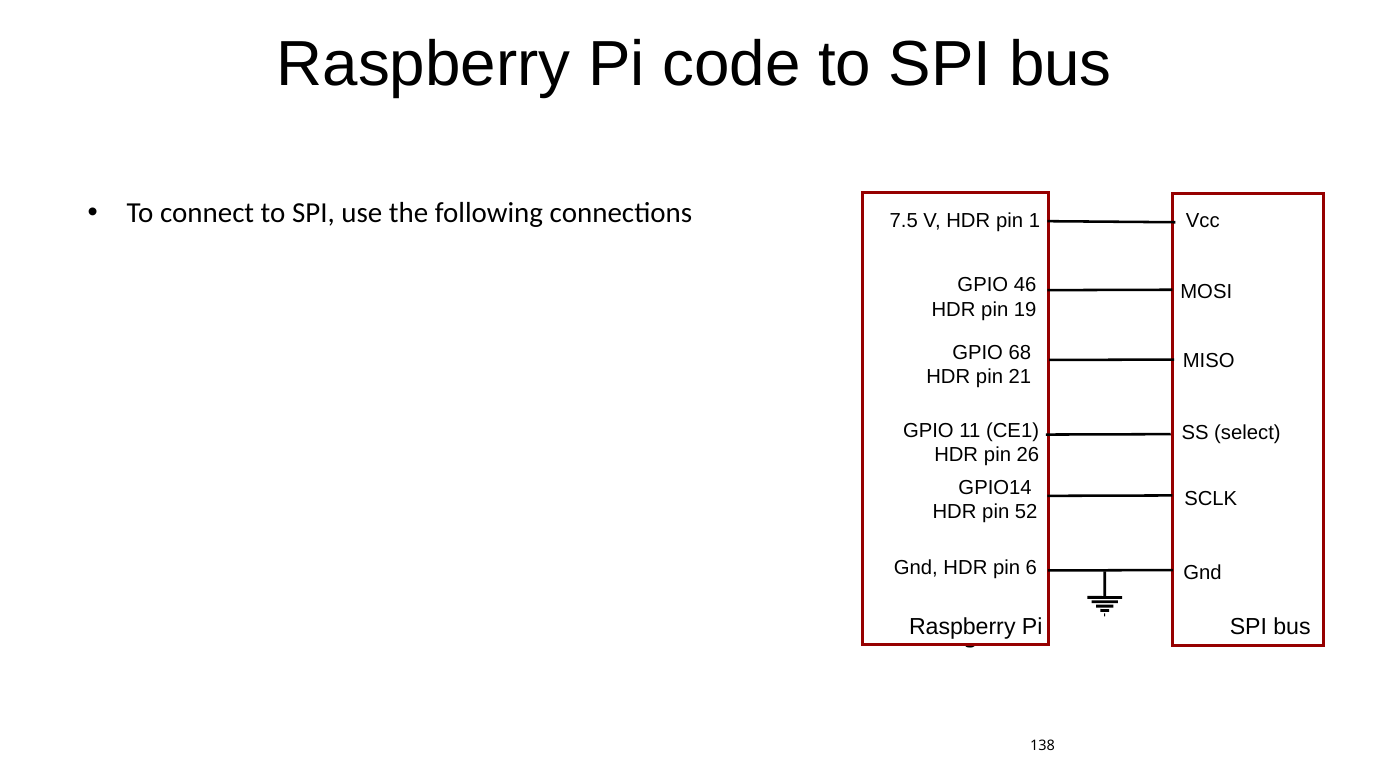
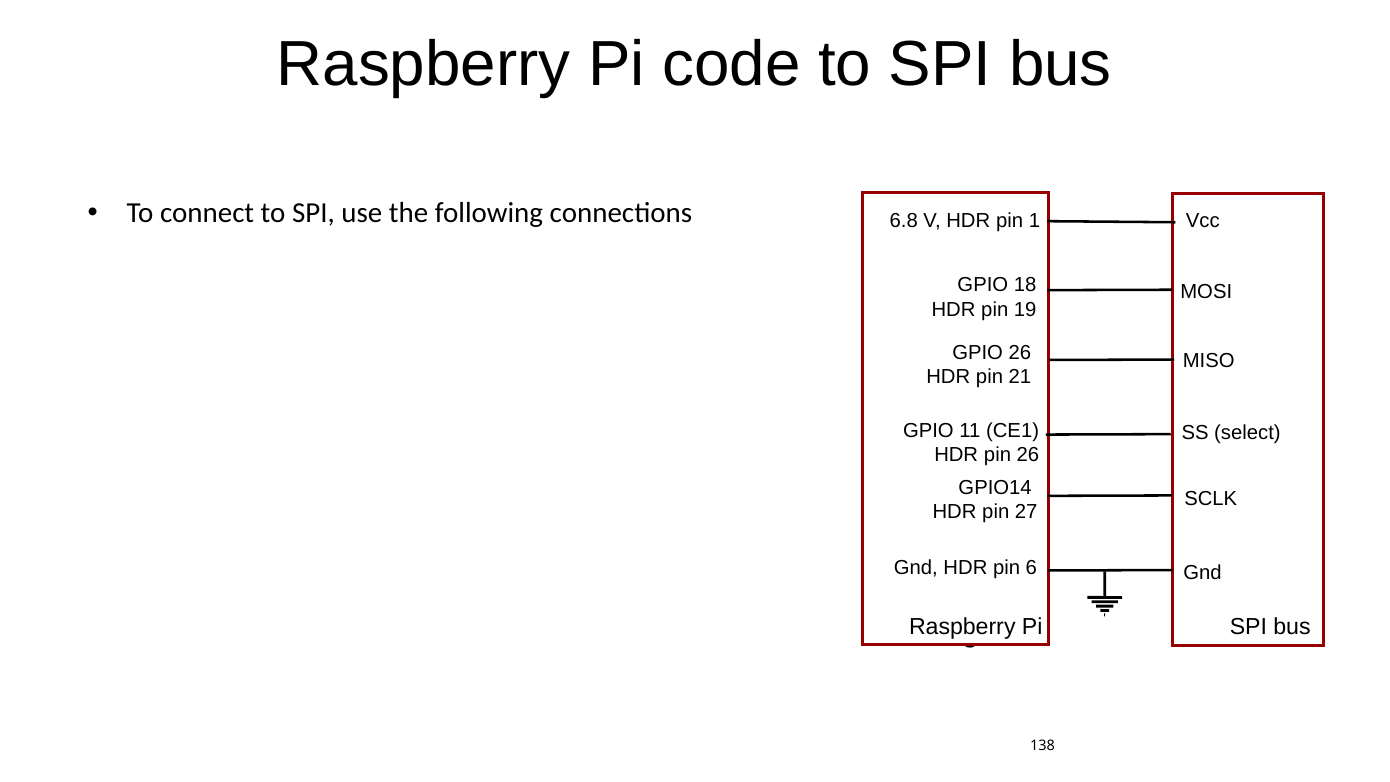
7.5: 7.5 -> 6.8
46: 46 -> 18
GPIO 68: 68 -> 26
52: 52 -> 27
